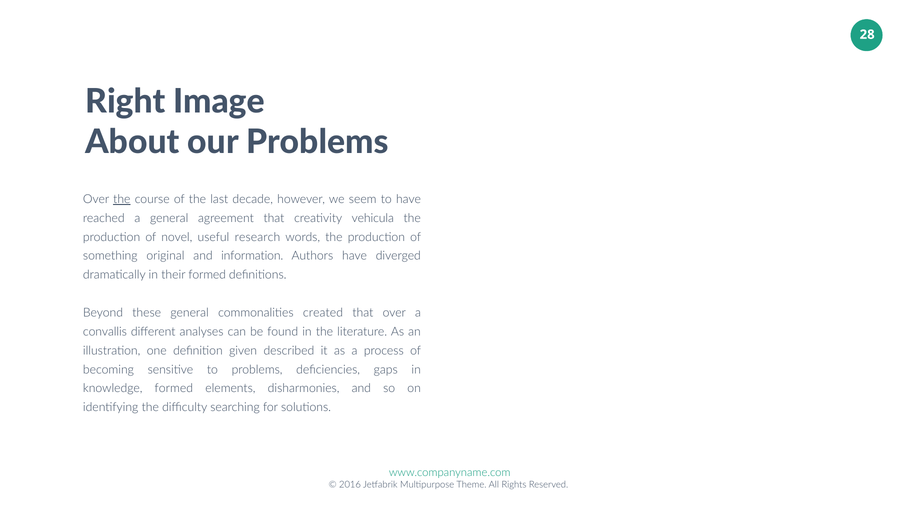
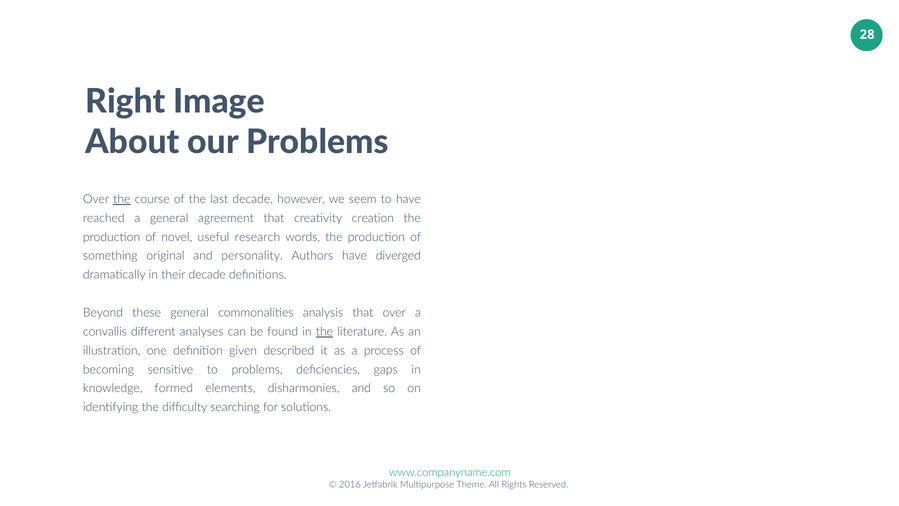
vehicula: vehicula -> creation
information: information -> personality
their formed: formed -> decade
created: created -> analysis
the at (324, 332) underline: none -> present
